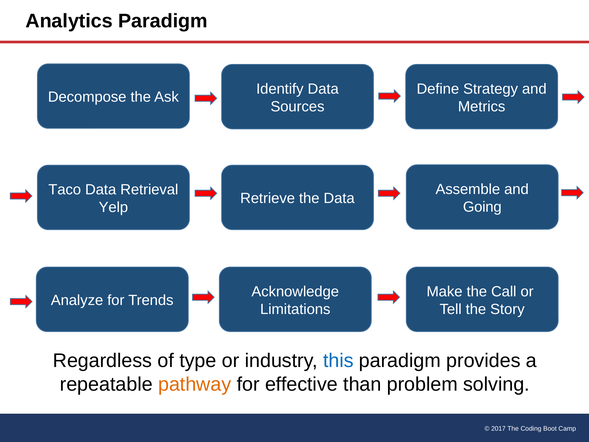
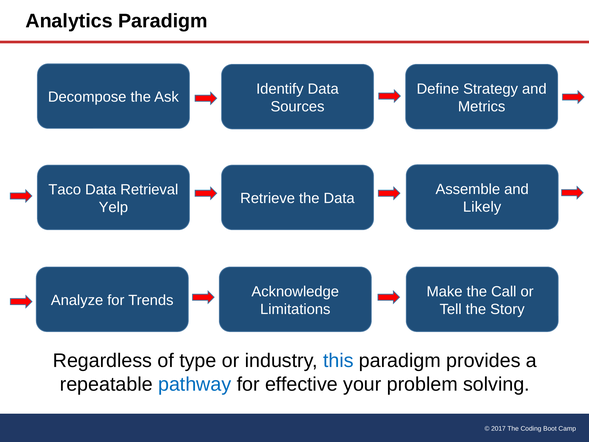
Going: Going -> Likely
pathway colour: orange -> blue
than: than -> your
